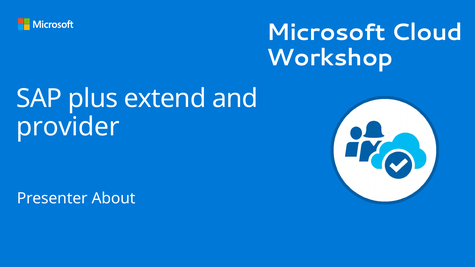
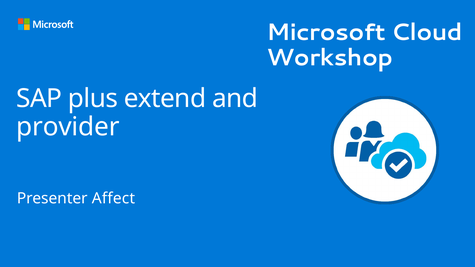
About: About -> Affect
